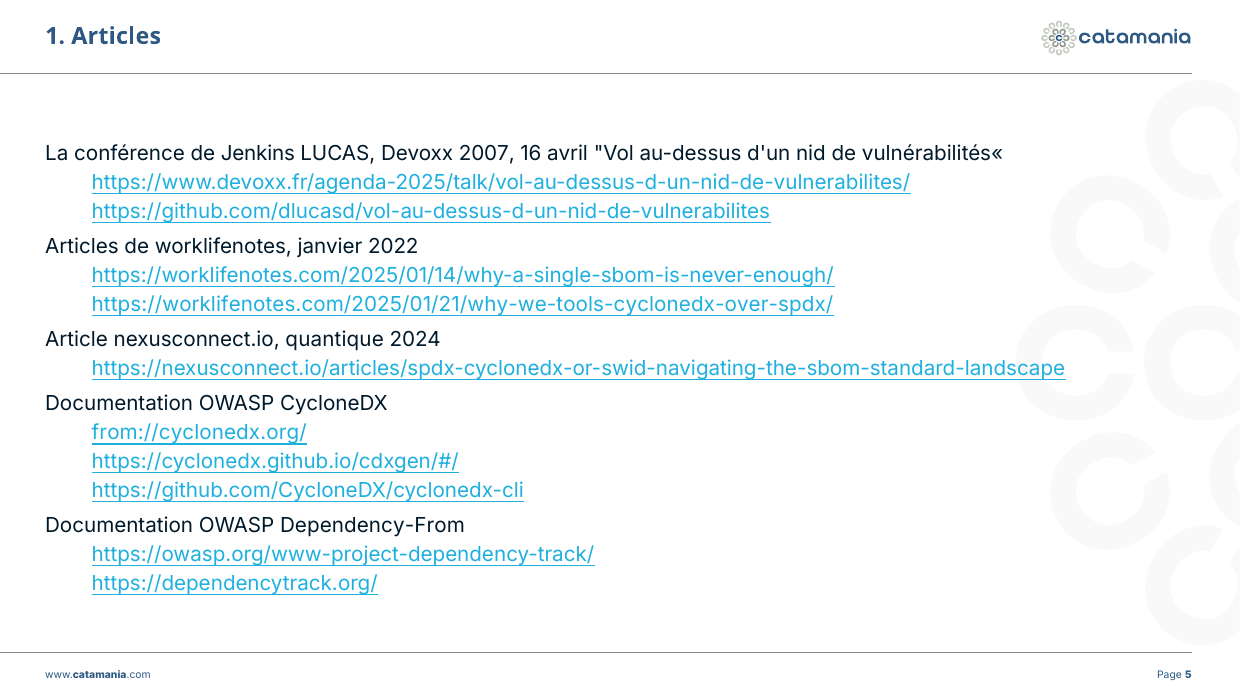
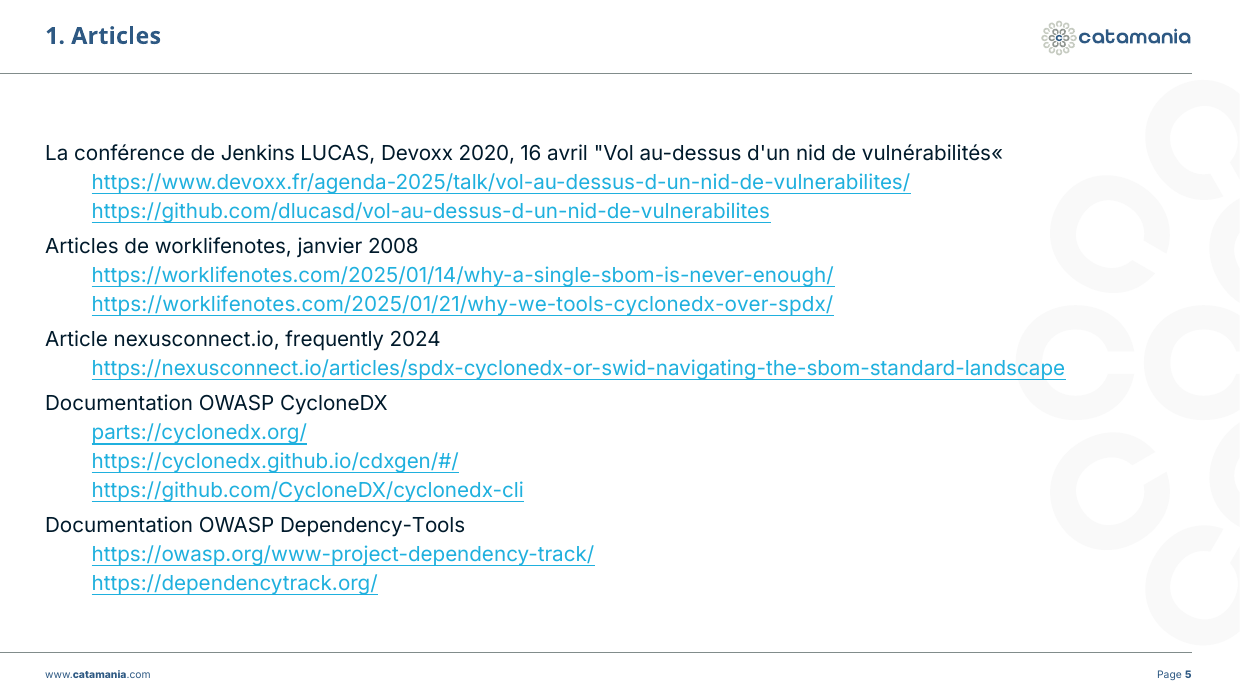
2007: 2007 -> 2020
2022: 2022 -> 2008
quantique: quantique -> frequently
from://cyclonedx.org/: from://cyclonedx.org/ -> parts://cyclonedx.org/
Dependency-From: Dependency-From -> Dependency-Tools
